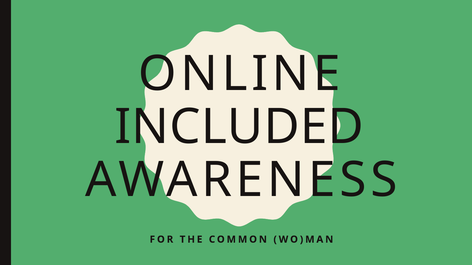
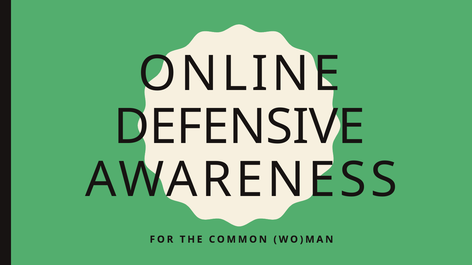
INCLUDED: INCLUDED -> DEFENSIVE
